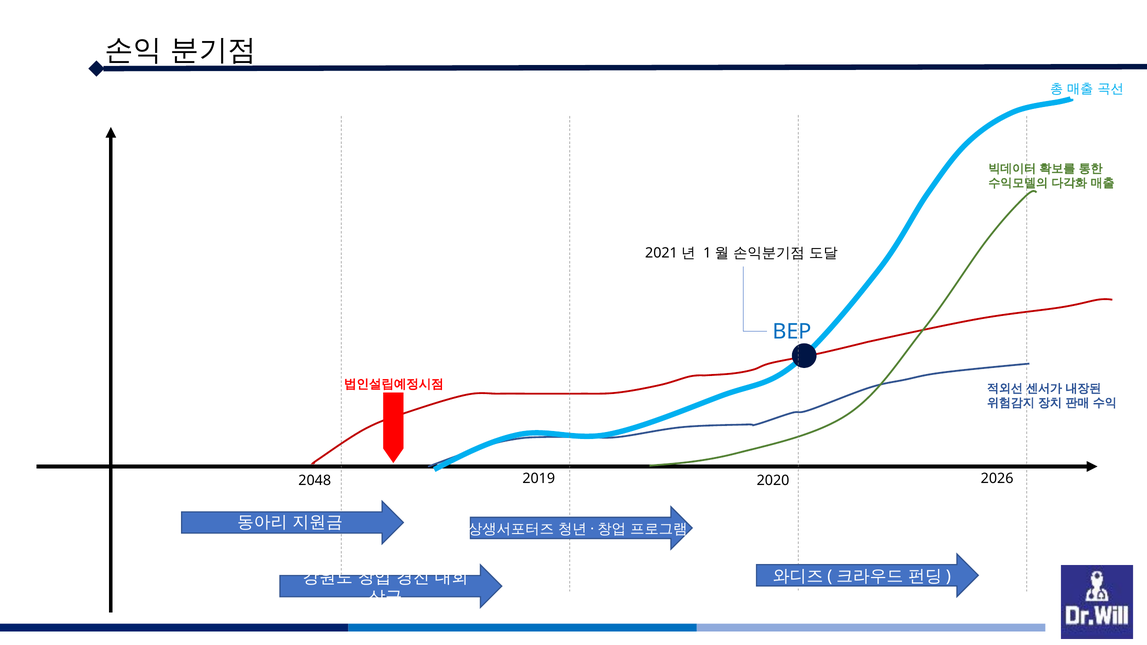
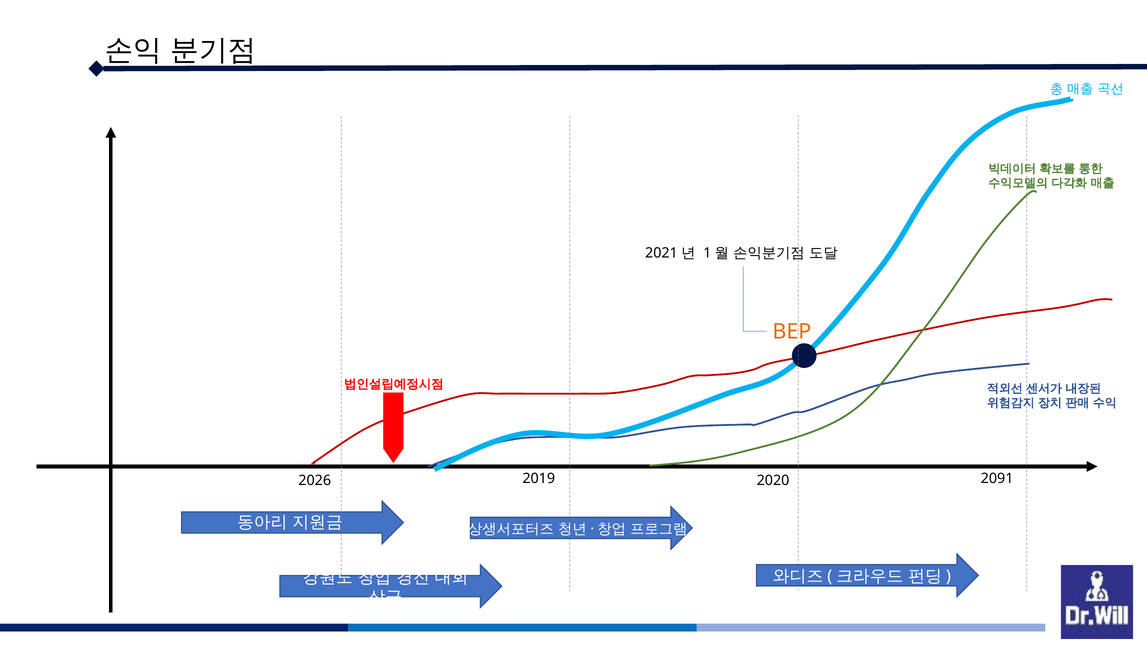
BEP colour: blue -> orange
2048: 2048 -> 2026
2026: 2026 -> 2091
